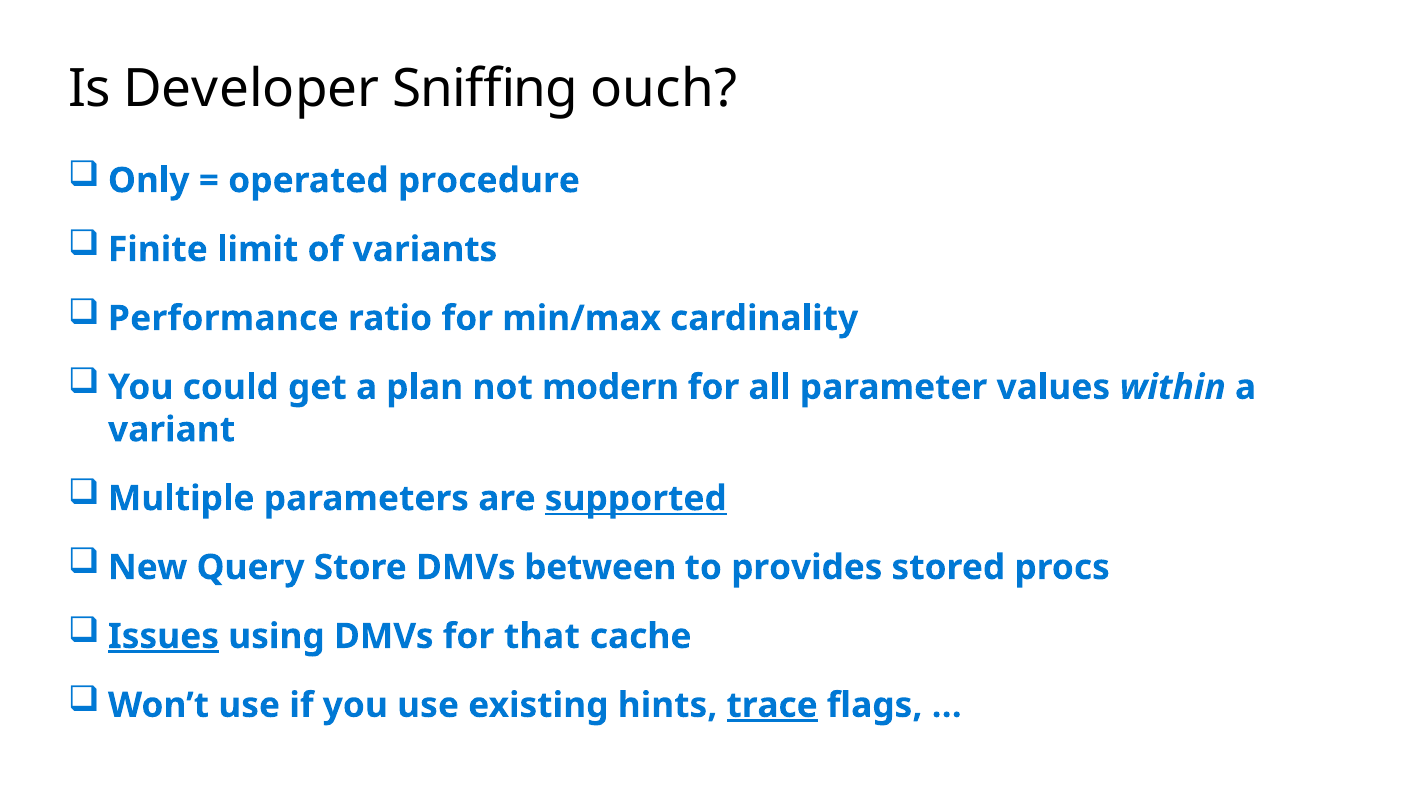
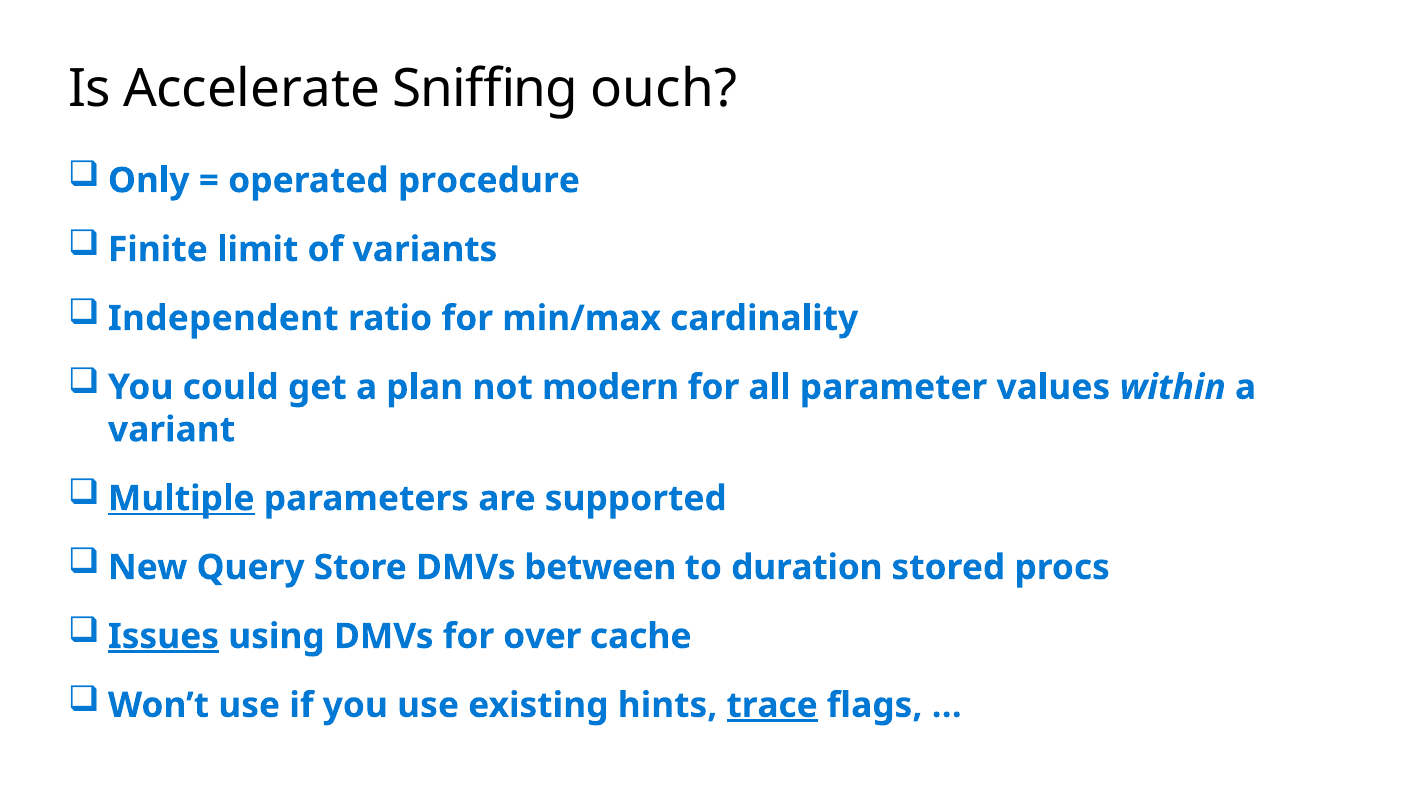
Developer: Developer -> Accelerate
Performance: Performance -> Independent
Multiple underline: none -> present
supported underline: present -> none
provides: provides -> duration
that: that -> over
